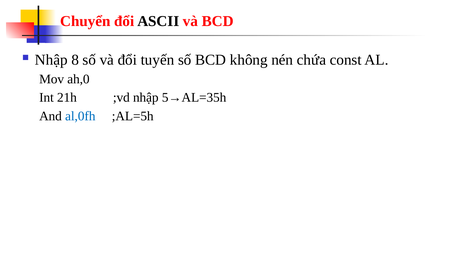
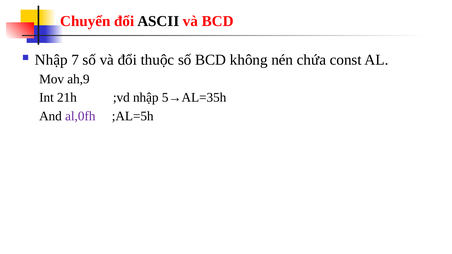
8: 8 -> 7
tuyến: tuyến -> thuộc
ah,0: ah,0 -> ah,9
al,0fh colour: blue -> purple
